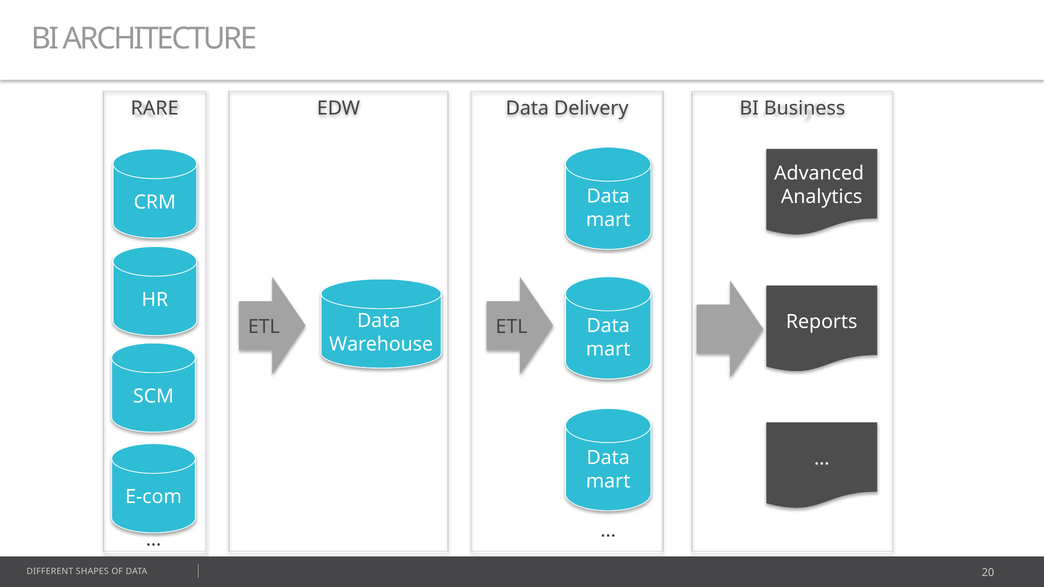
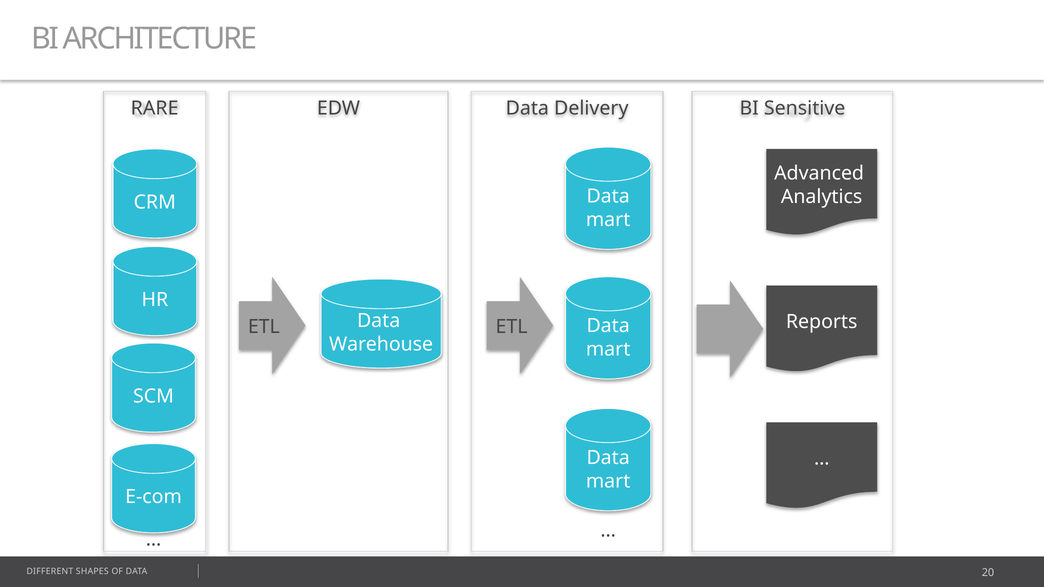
Business: Business -> Sensitive
